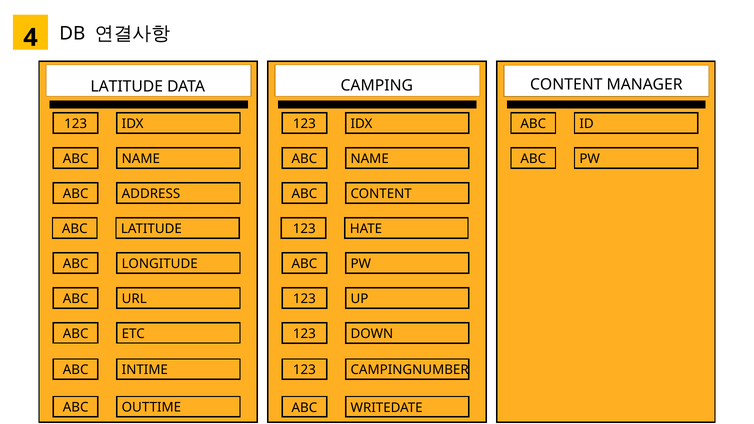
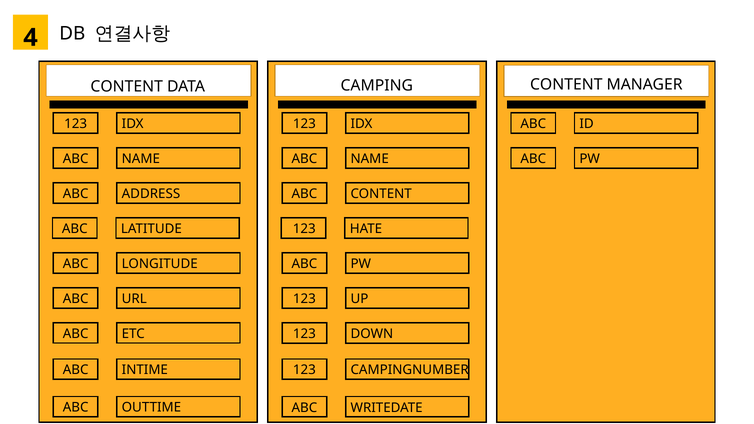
LATITUDE at (127, 86): LATITUDE -> CONTENT
